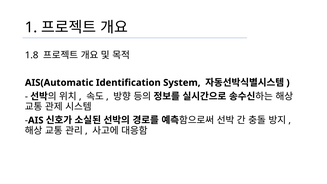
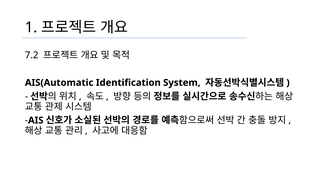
1.8: 1.8 -> 7.2
